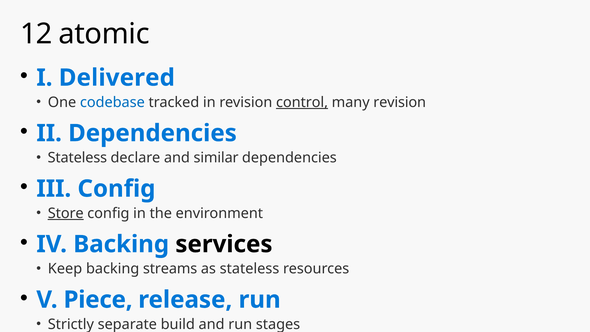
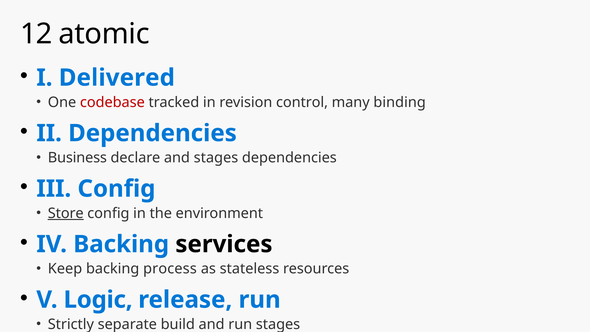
codebase colour: blue -> red
control underline: present -> none
many revision: revision -> binding
Stateless at (77, 158): Stateless -> Business
and similar: similar -> stages
streams: streams -> process
Piece: Piece -> Logic
